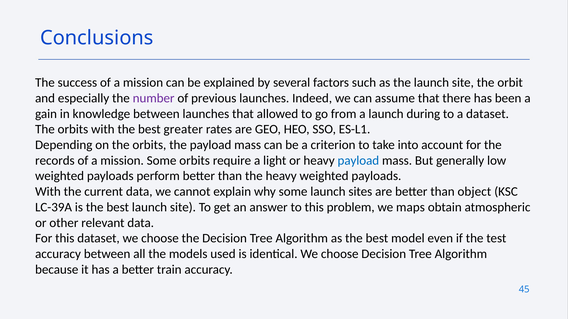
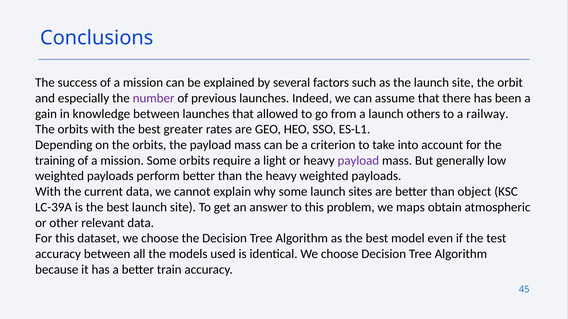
during: during -> others
a dataset: dataset -> railway
records: records -> training
payload at (358, 161) colour: blue -> purple
